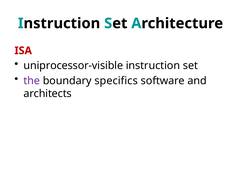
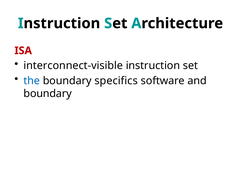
uniprocessor-visible: uniprocessor-visible -> interconnect-visible
the colour: purple -> blue
architects at (48, 93): architects -> boundary
